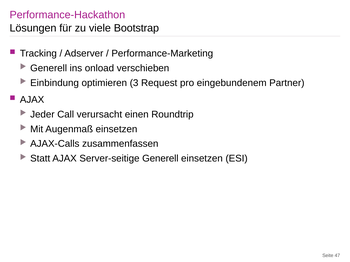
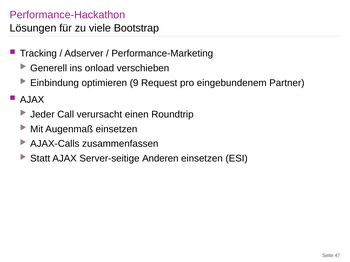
3: 3 -> 9
Server-seitige Generell: Generell -> Anderen
